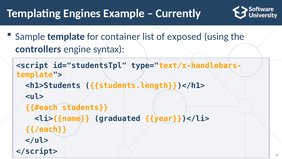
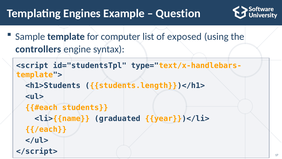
Currently: Currently -> Question
container: container -> computer
